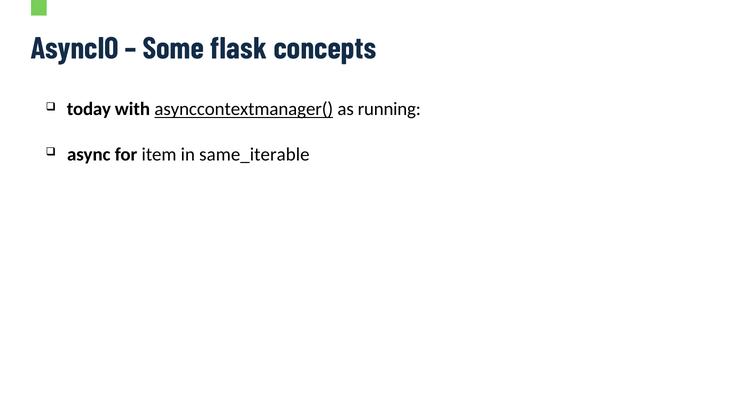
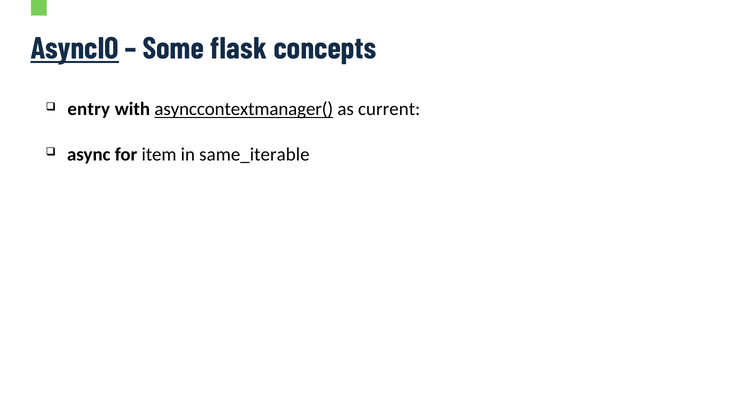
AsyncIO underline: none -> present
today: today -> entry
running: running -> current
